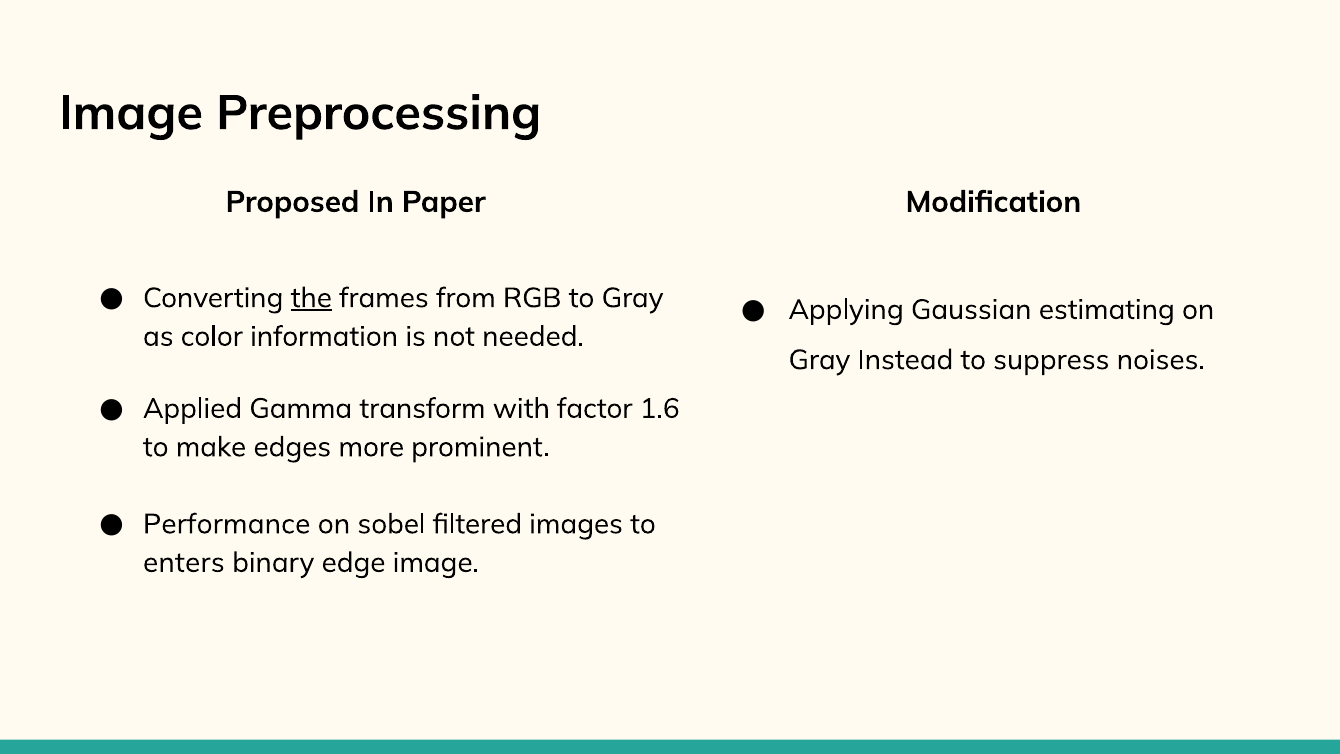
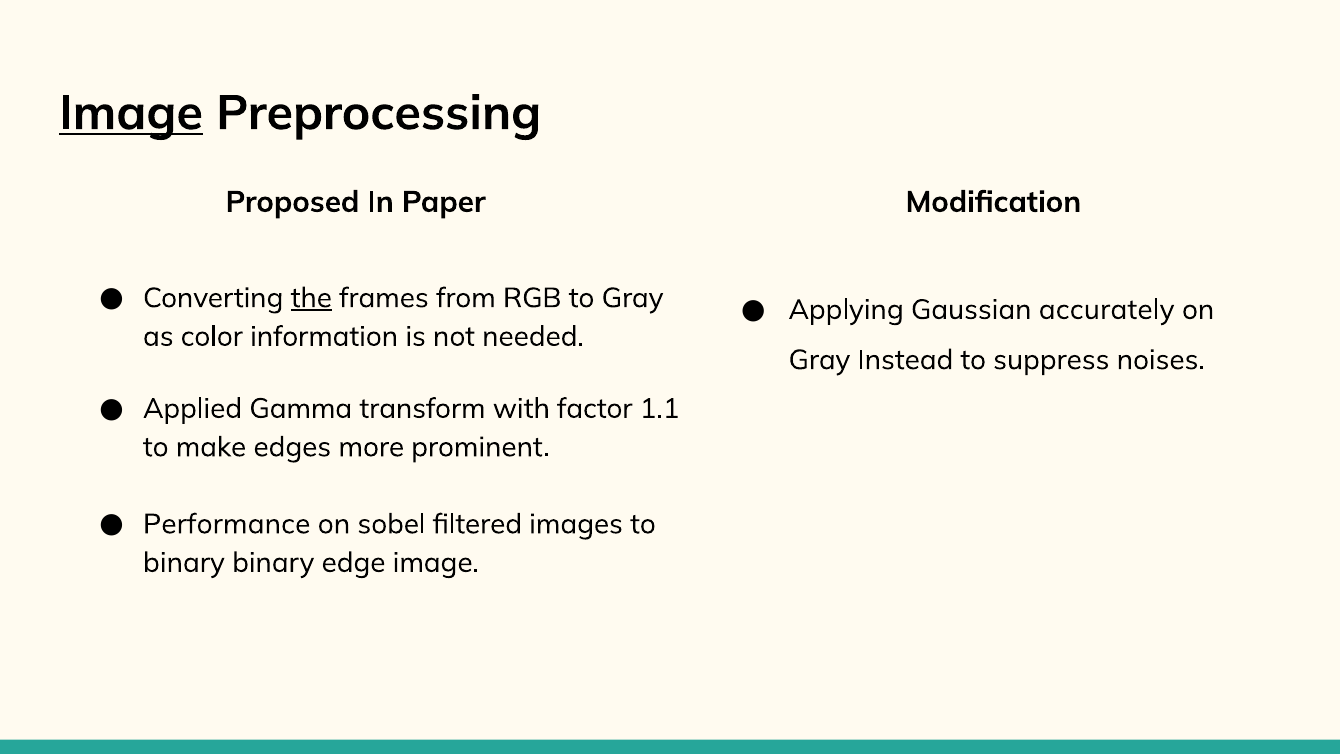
Image at (131, 113) underline: none -> present
estimating: estimating -> accurately
1.6: 1.6 -> 1.1
enters at (184, 563): enters -> binary
